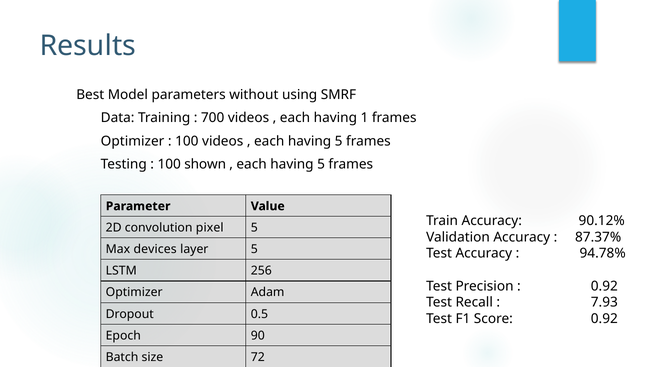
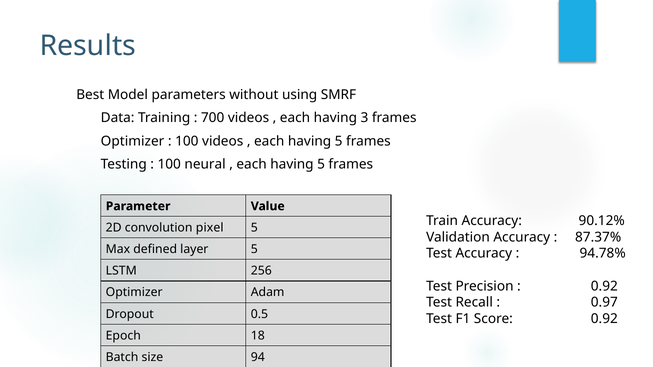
1: 1 -> 3
shown: shown -> neural
devices: devices -> defined
7.93: 7.93 -> 0.97
90: 90 -> 18
72: 72 -> 94
